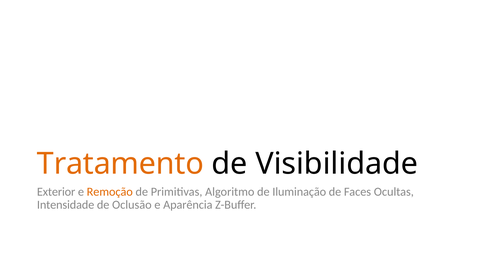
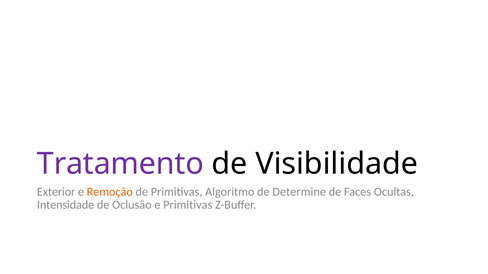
Tratamento colour: orange -> purple
Iluminação: Iluminação -> Determine
e Aparência: Aparência -> Primitivas
